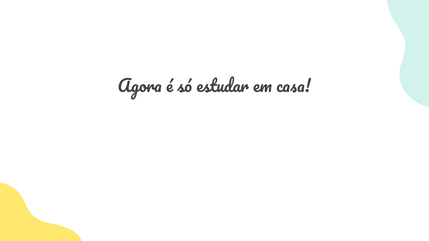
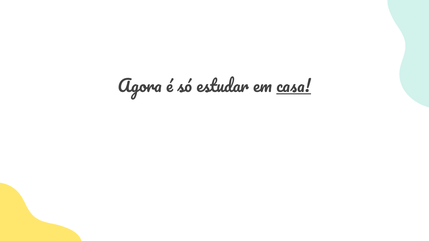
casa underline: none -> present
